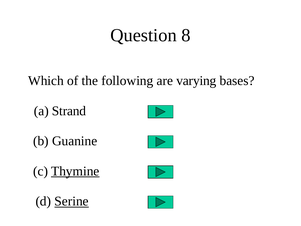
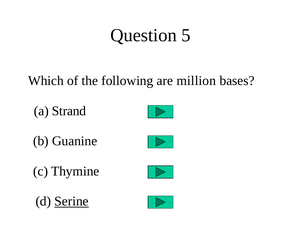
8: 8 -> 5
varying: varying -> million
Thymine underline: present -> none
